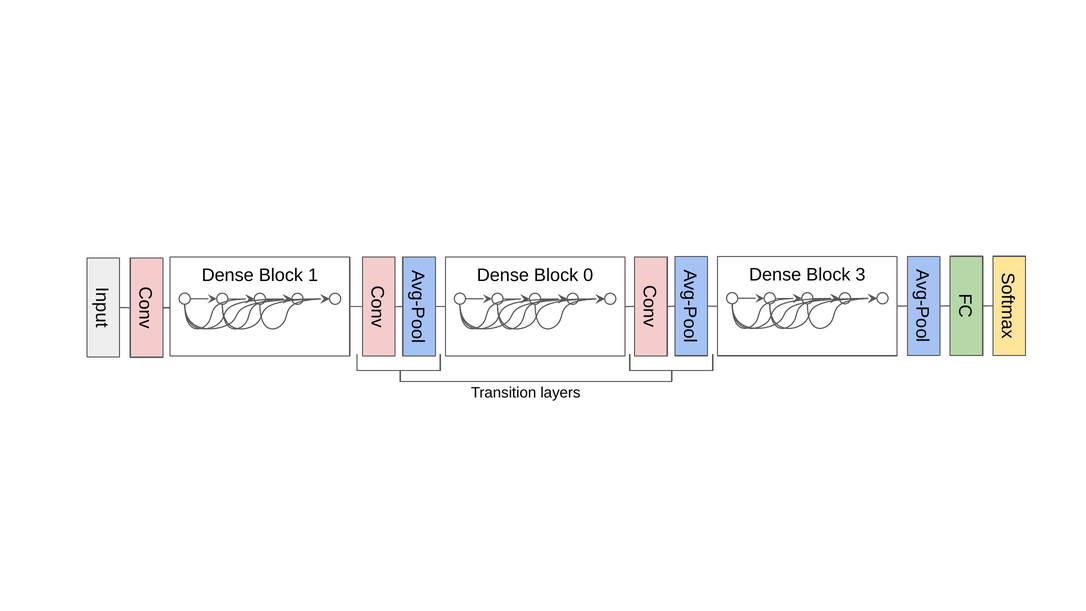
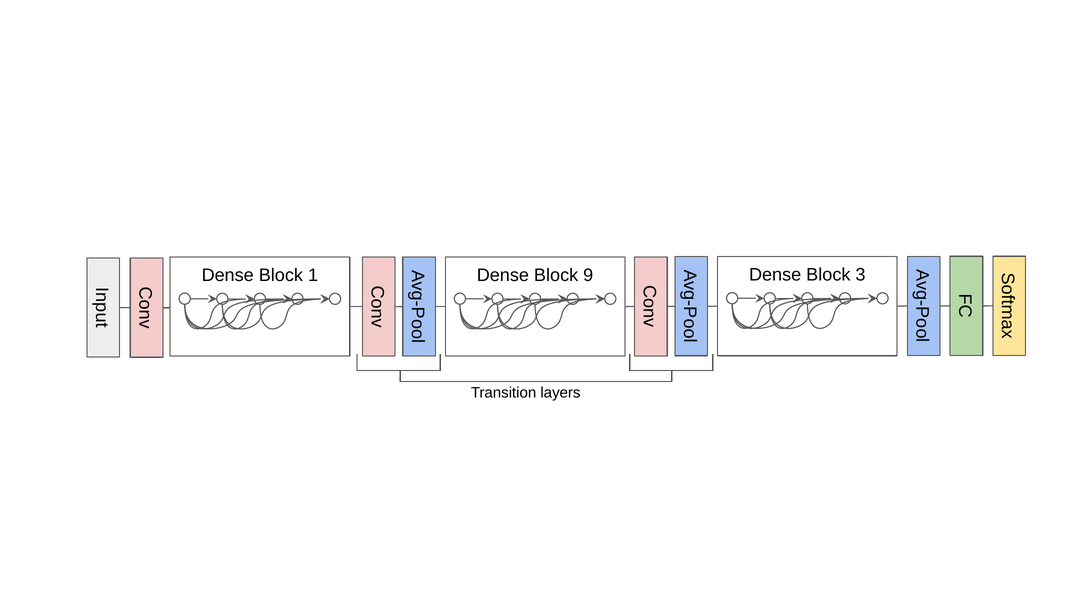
0: 0 -> 9
